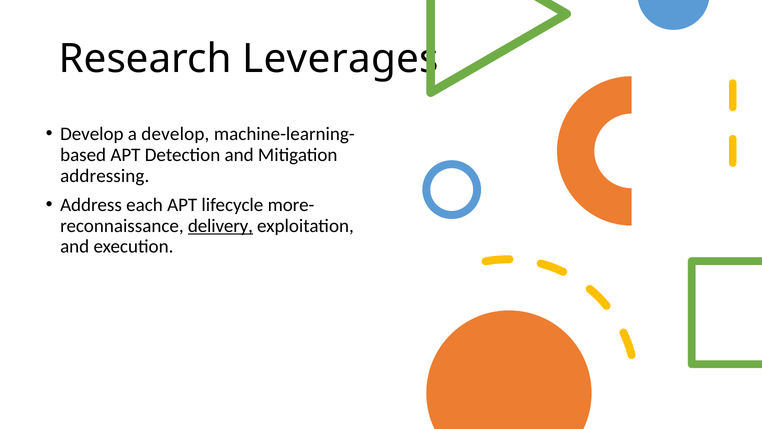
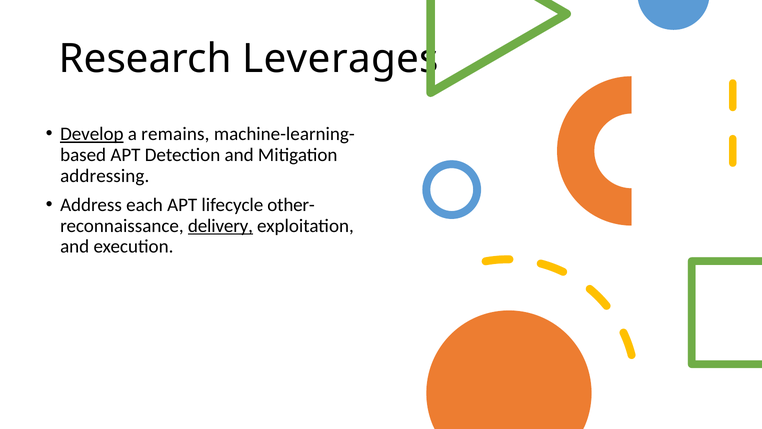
Develop at (92, 134) underline: none -> present
a develop: develop -> remains
more-: more- -> other-
